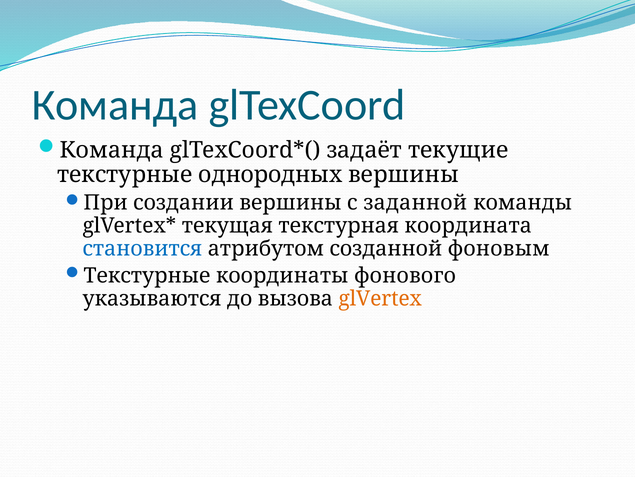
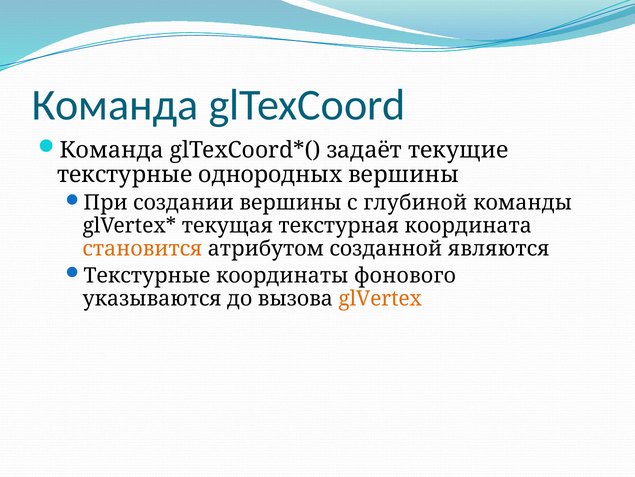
заданной: заданной -> глубиной
становится colour: blue -> orange
фоновым: фоновым -> являются
